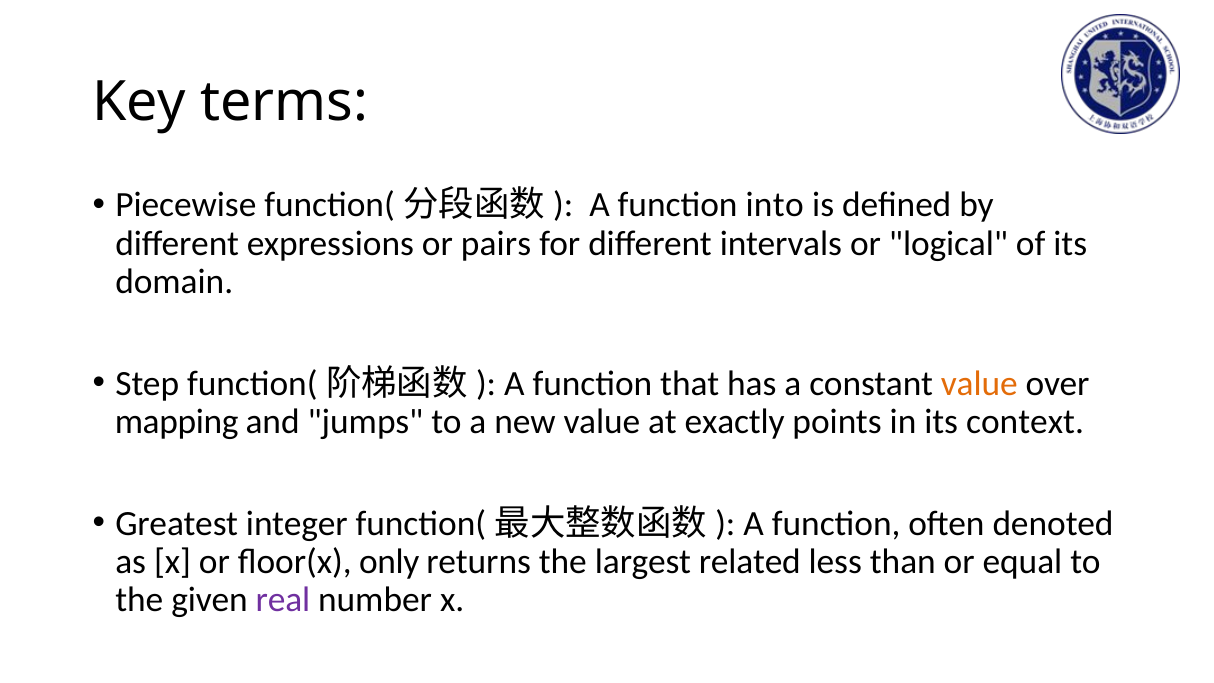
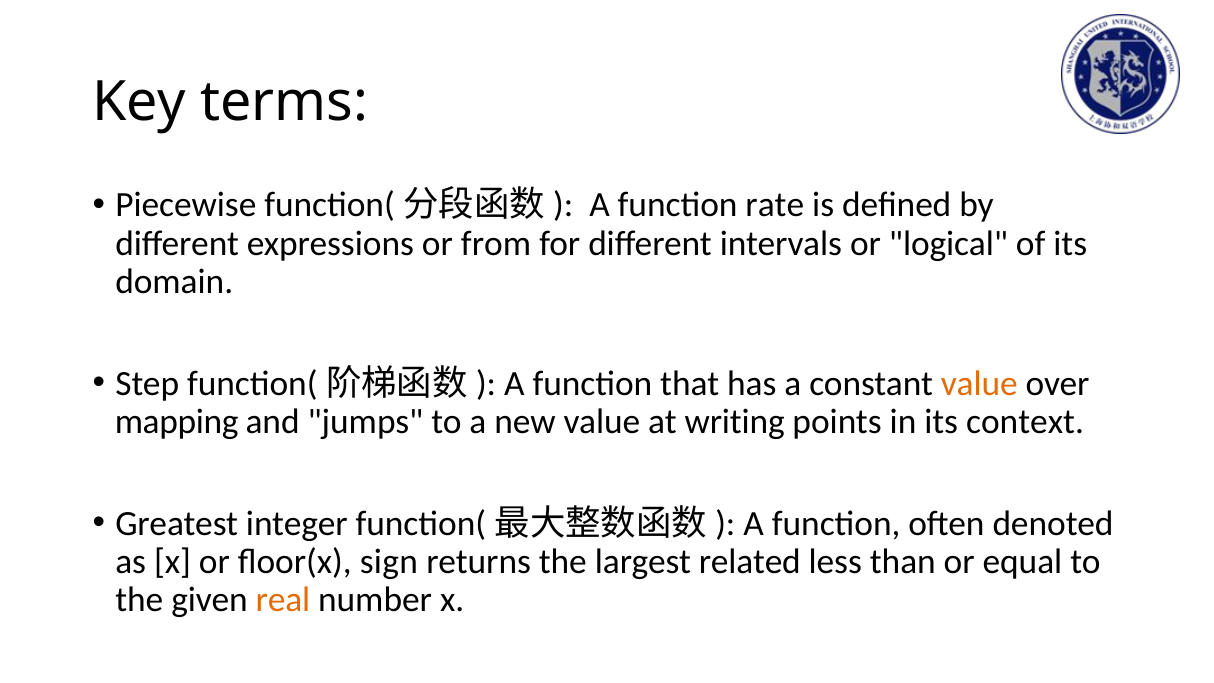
into: into -> rate
pairs: pairs -> from
exactly: exactly -> writing
only: only -> sign
real colour: purple -> orange
